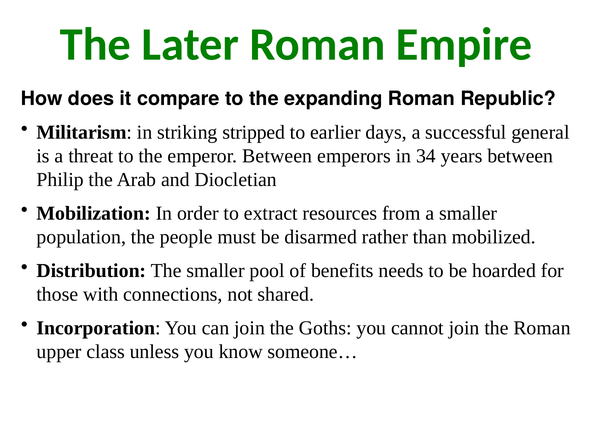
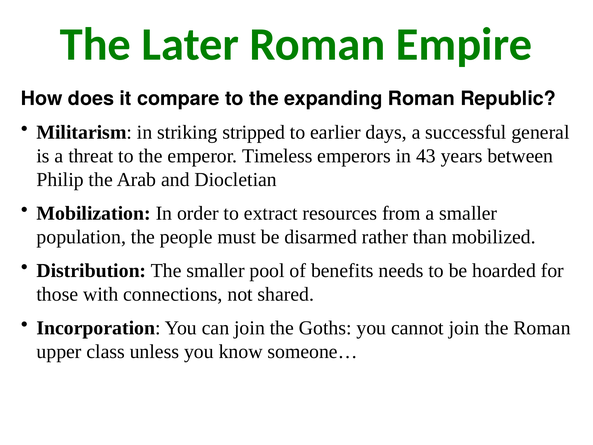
emperor Between: Between -> Timeless
34: 34 -> 43
